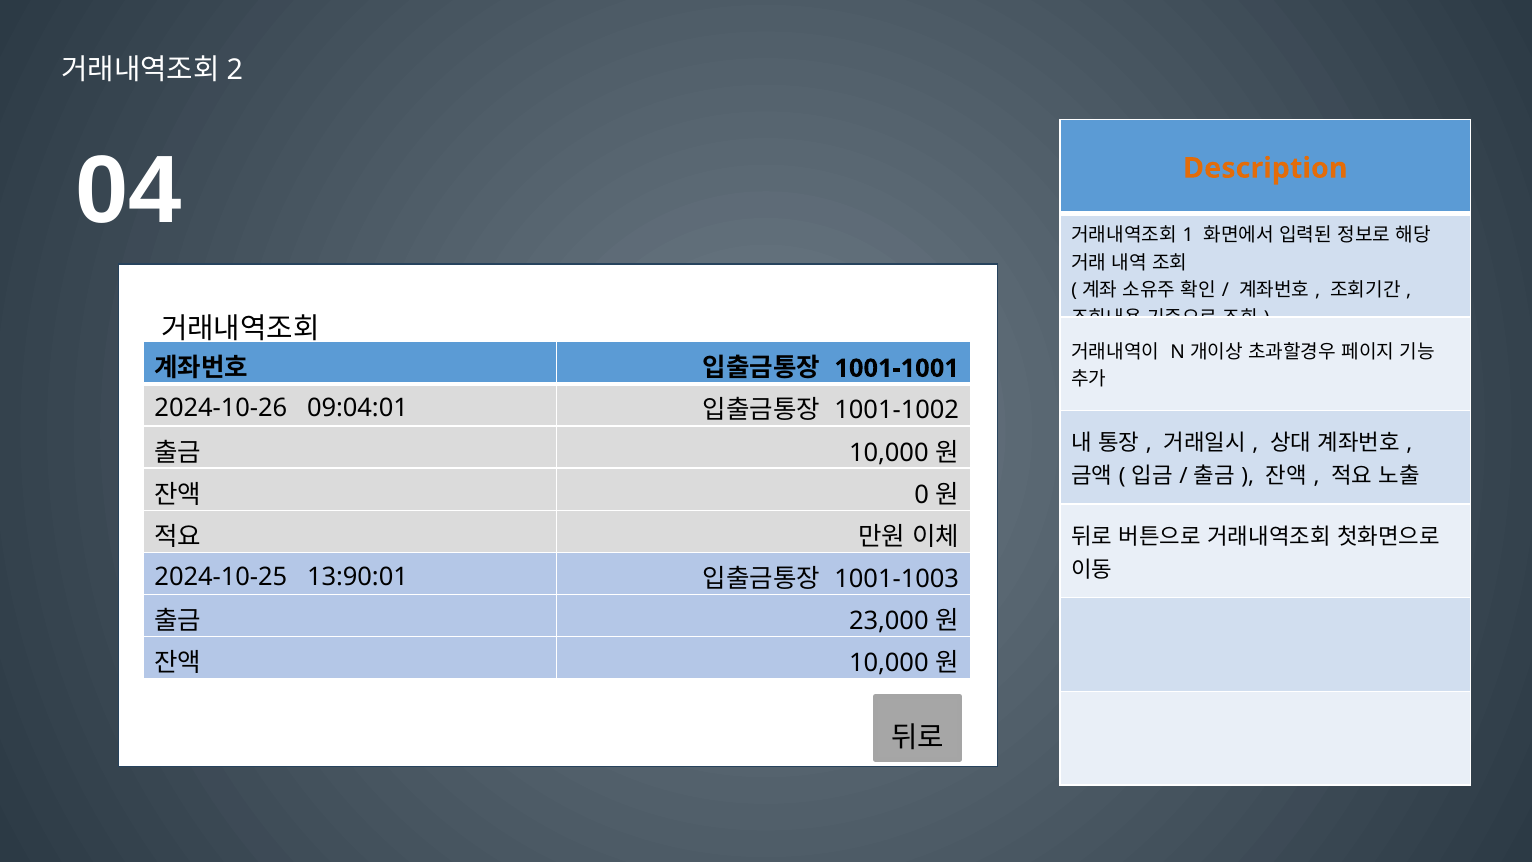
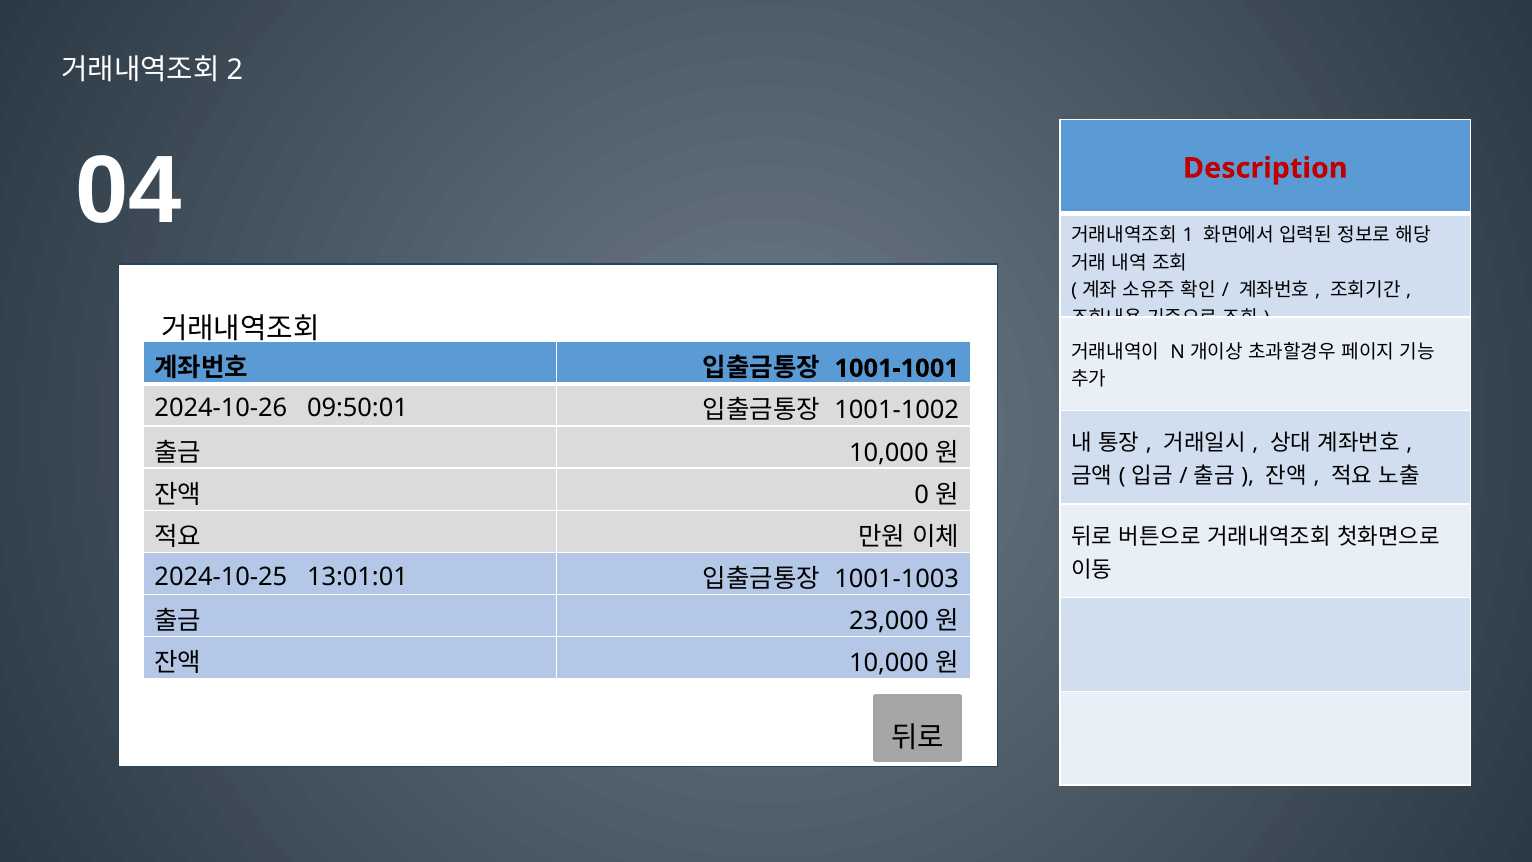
Description colour: orange -> red
09:04:01: 09:04:01 -> 09:50:01
13:90:01: 13:90:01 -> 13:01:01
